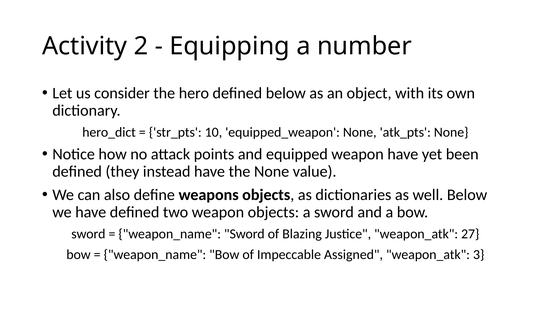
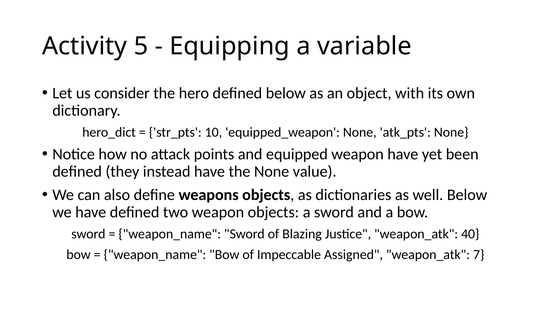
2: 2 -> 5
number: number -> variable
27: 27 -> 40
3: 3 -> 7
